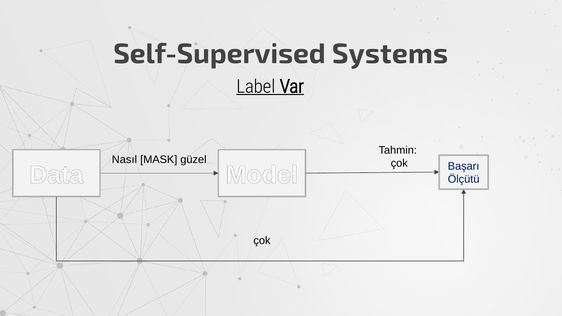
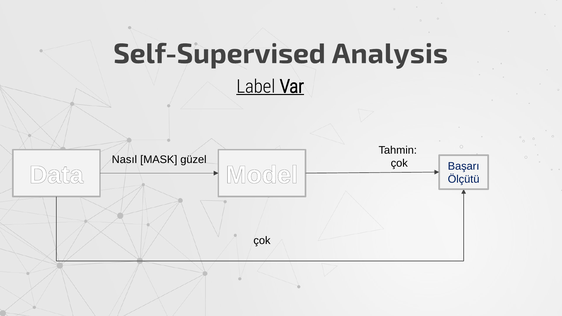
Systems: Systems -> Analysis
